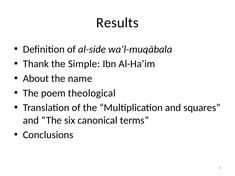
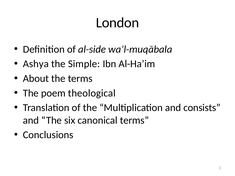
Results: Results -> London
Thank: Thank -> Ashya
the name: name -> terms
squares: squares -> consists
